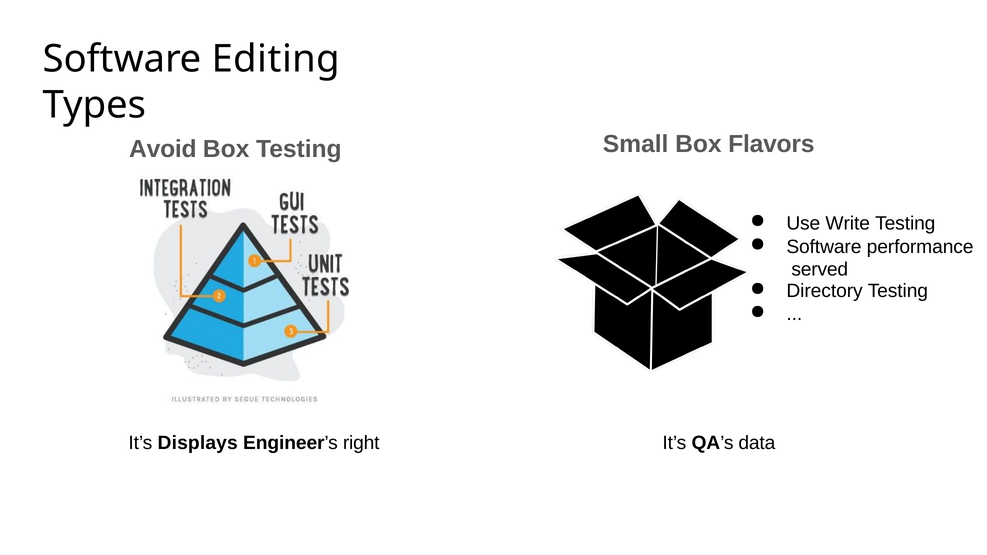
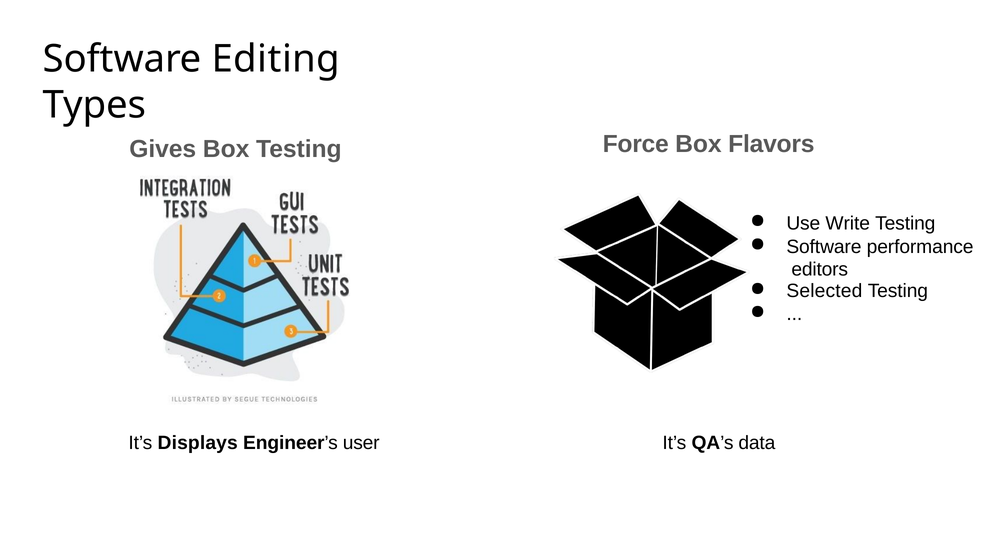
Avoid: Avoid -> Gives
Small: Small -> Force
served: served -> editors
Directory: Directory -> Selected
right: right -> user
